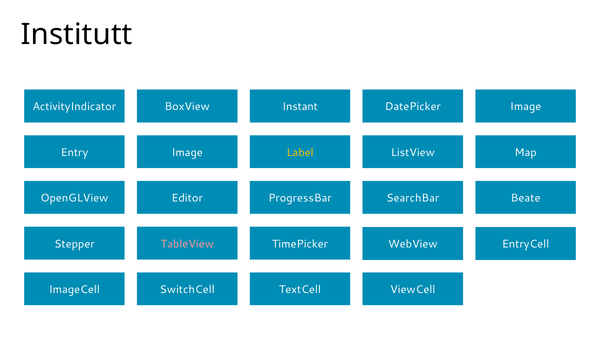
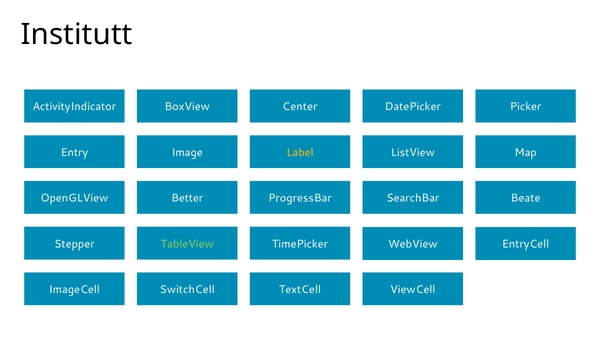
Instant: Instant -> Center
DatePicker Image: Image -> Picker
Editor: Editor -> Better
TableView colour: pink -> light green
